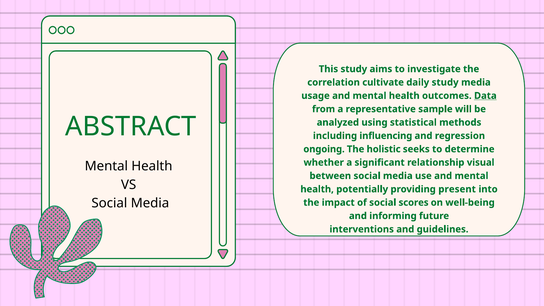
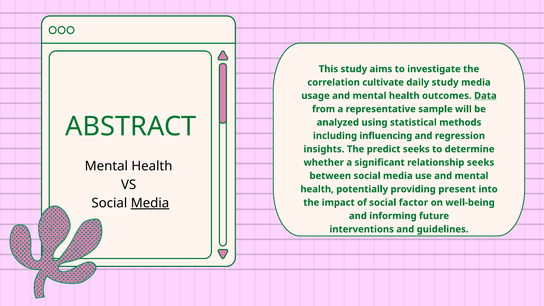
ongoing: ongoing -> insights
holistic: holistic -> predict
relationship visual: visual -> seeks
Media at (150, 203) underline: none -> present
scores: scores -> factor
